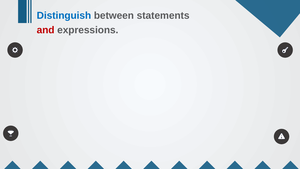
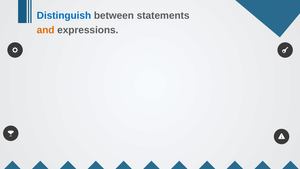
and colour: red -> orange
